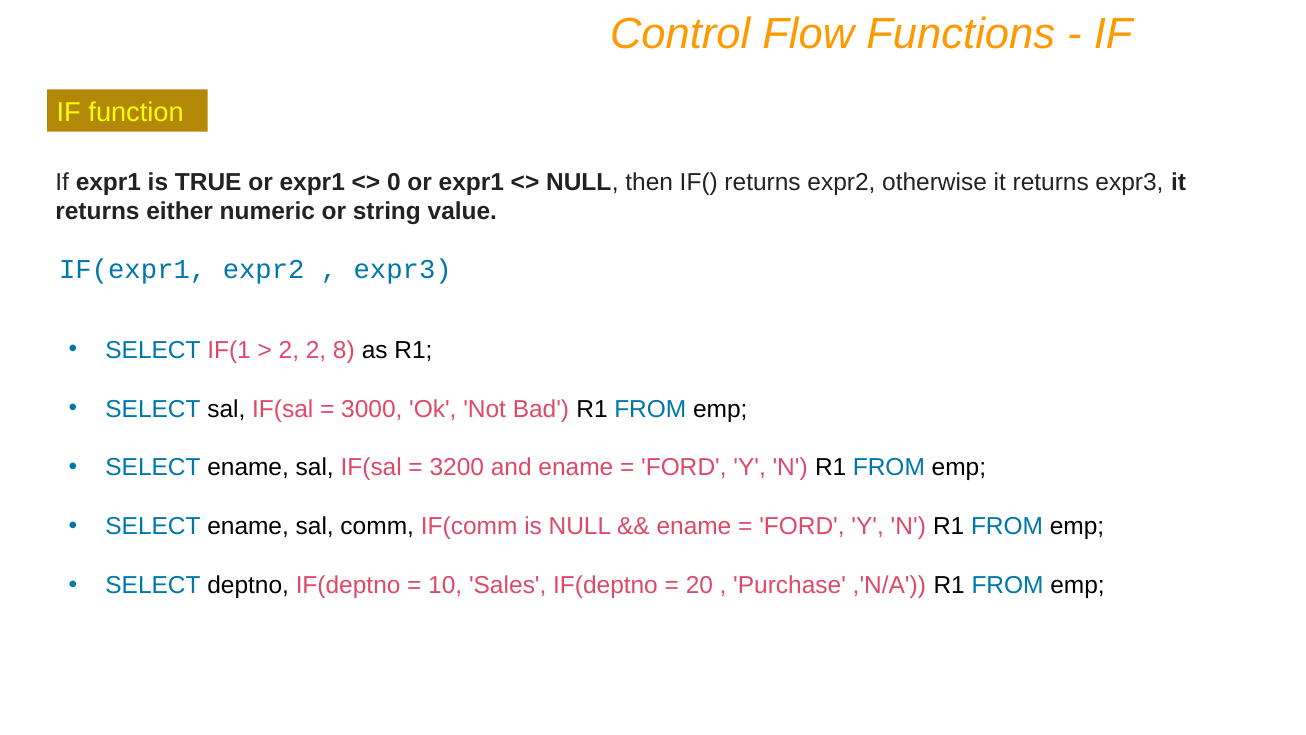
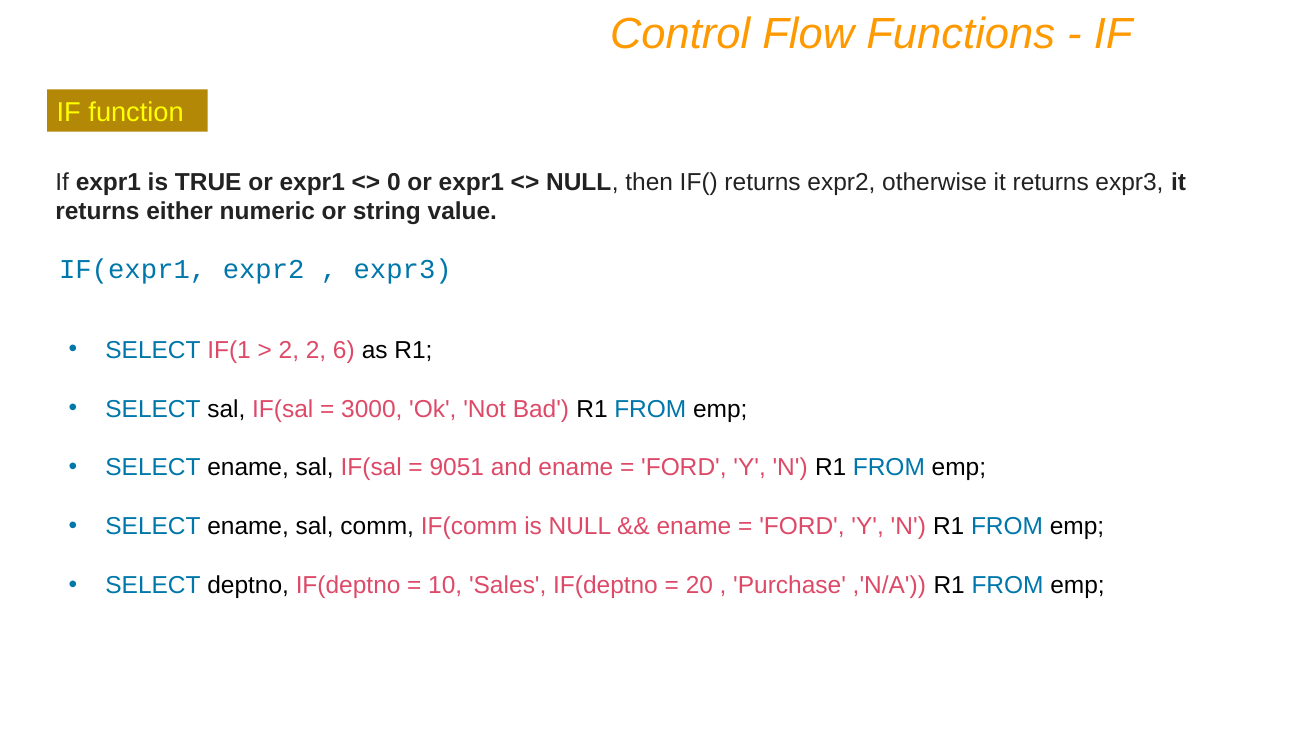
8: 8 -> 6
3200: 3200 -> 9051
